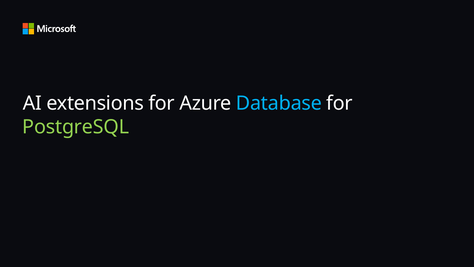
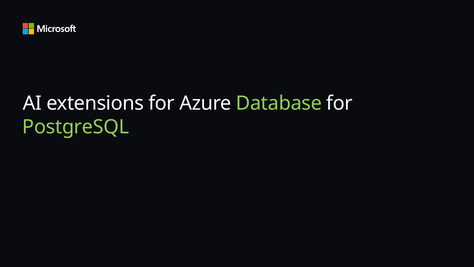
Database colour: light blue -> light green
